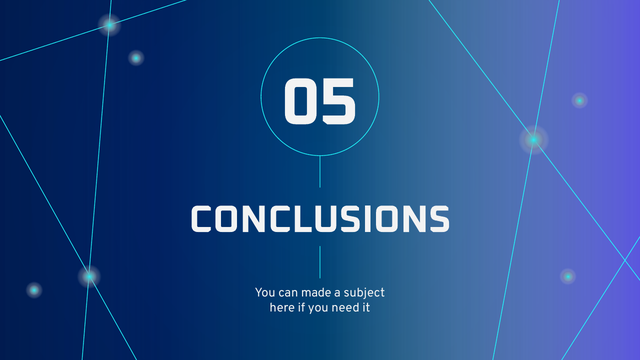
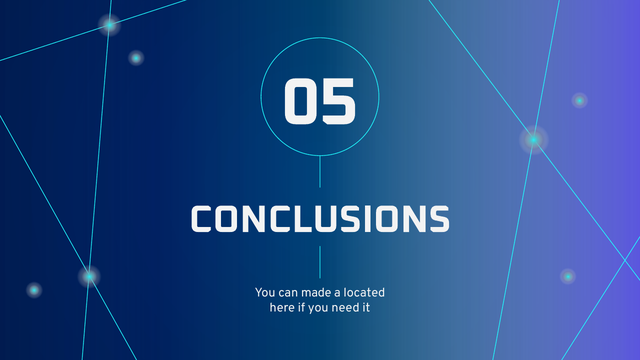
subject: subject -> located
